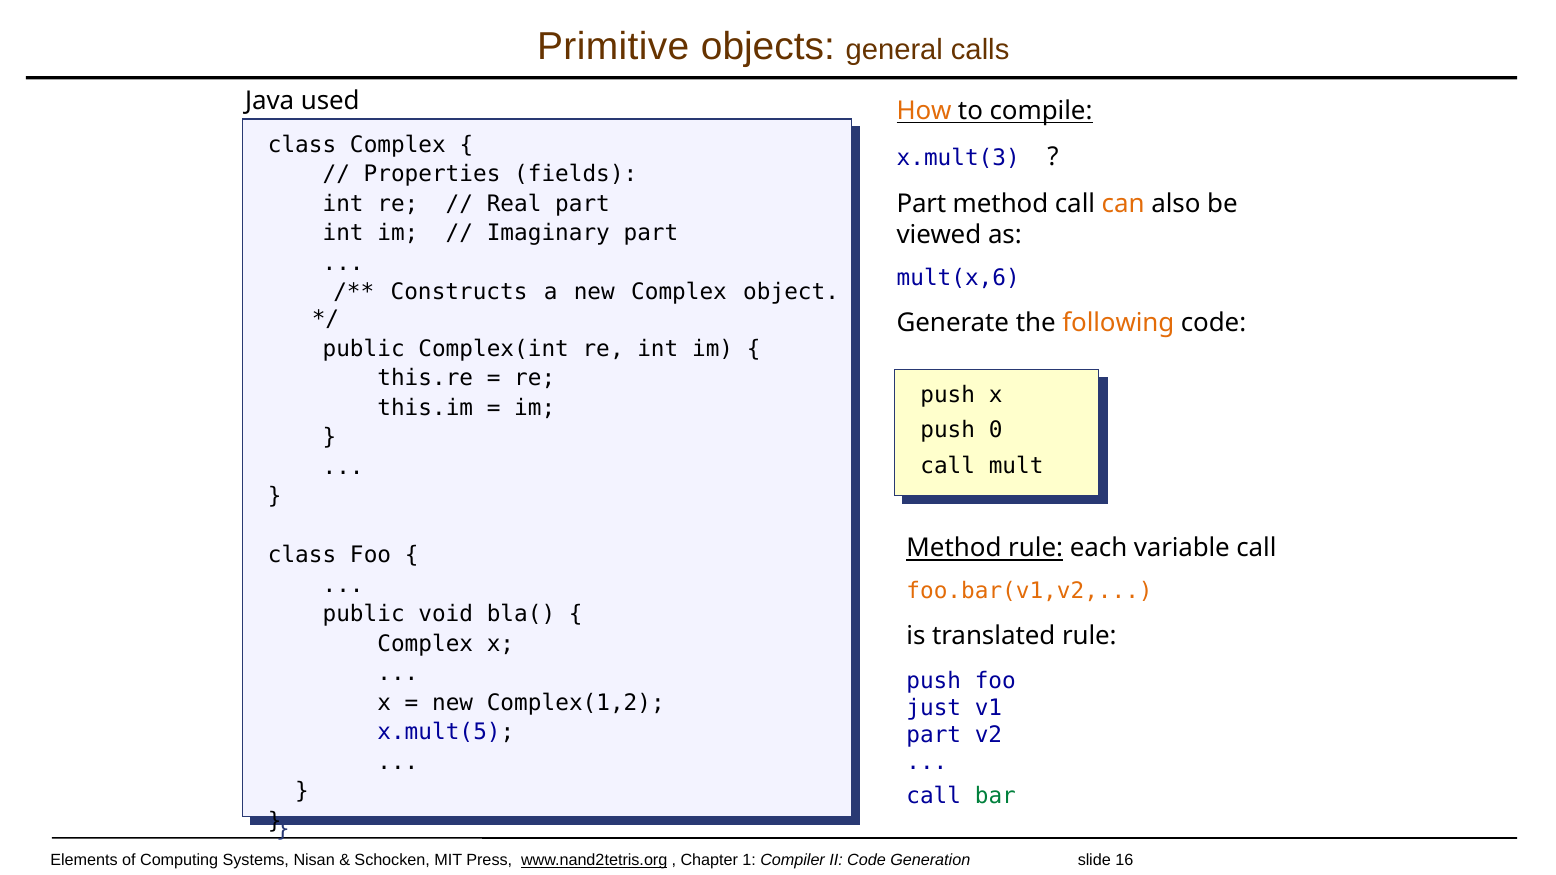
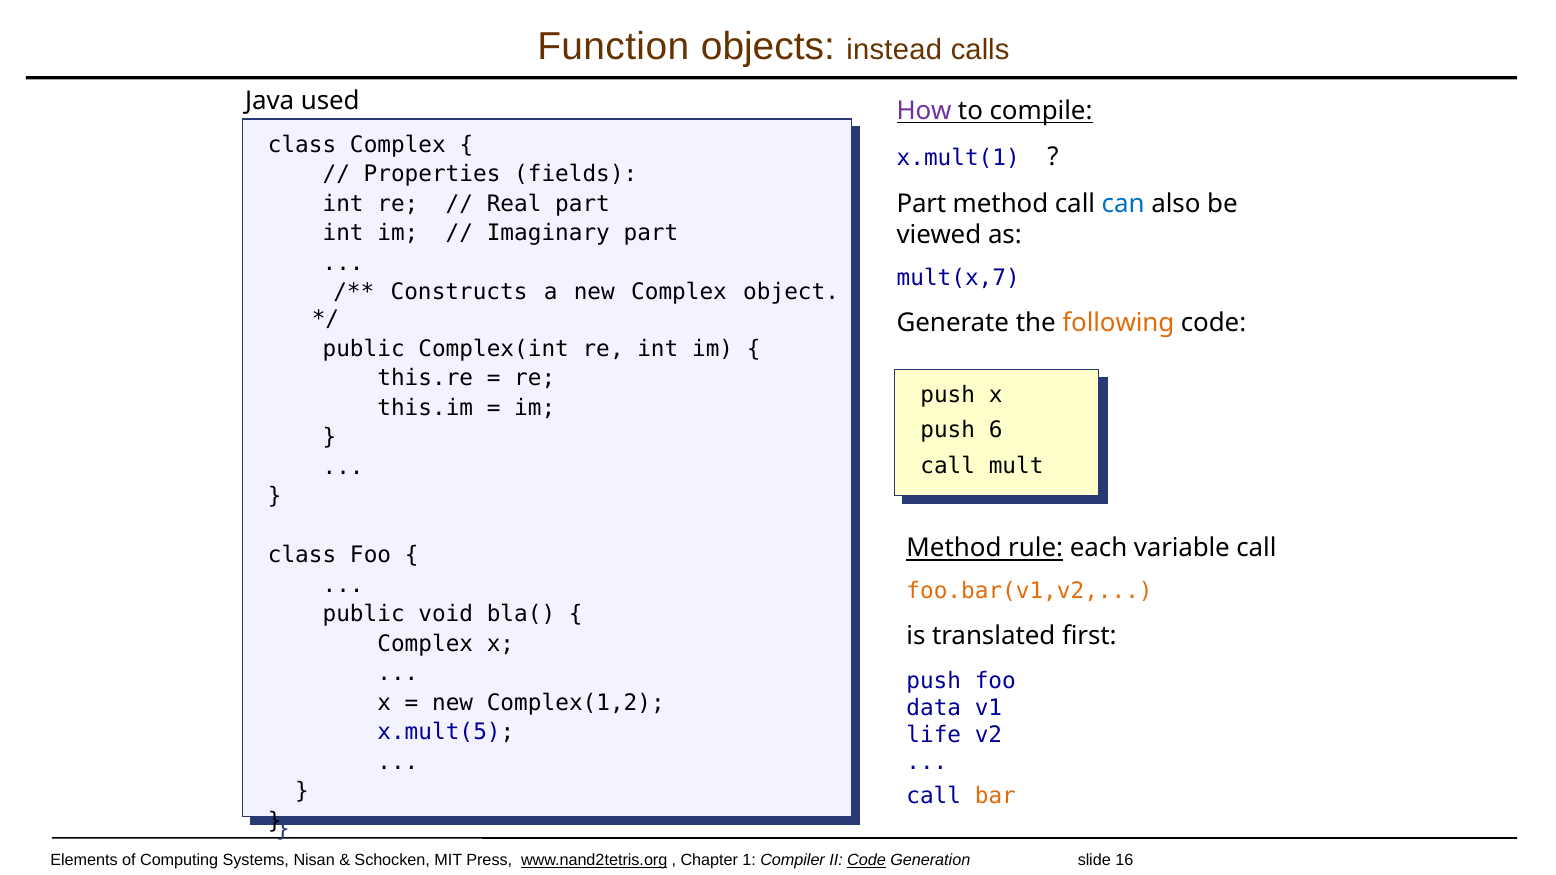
Primitive: Primitive -> Function
general: general -> instead
How colour: orange -> purple
x.mult(3: x.mult(3 -> x.mult(1
can colour: orange -> blue
mult(x,6: mult(x,6 -> mult(x,7
0: 0 -> 6
translated rule: rule -> first
just: just -> data
part at (934, 735): part -> life
bar colour: green -> orange
Code at (867, 861) underline: none -> present
